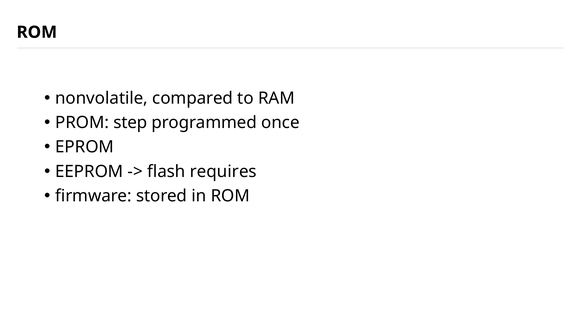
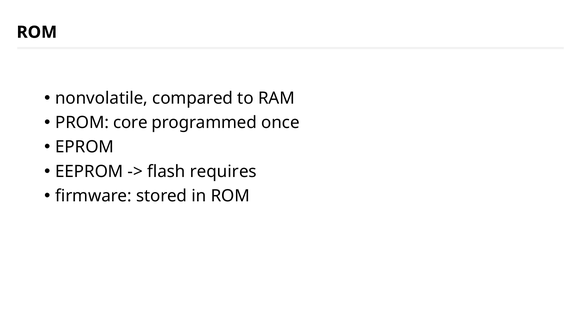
step: step -> core
